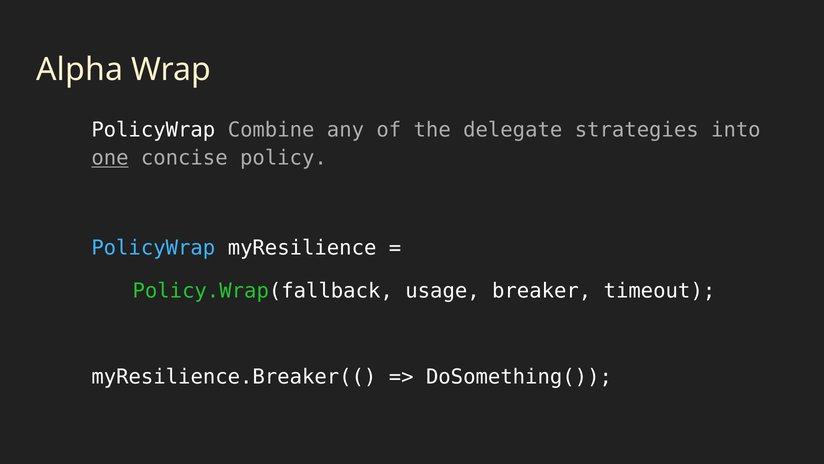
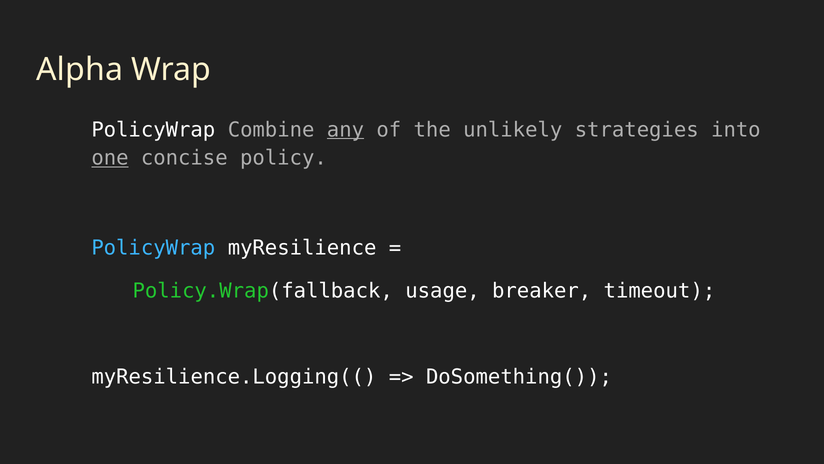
any underline: none -> present
delegate: delegate -> unlikely
myResilience.Breaker((: myResilience.Breaker(( -> myResilience.Logging((
